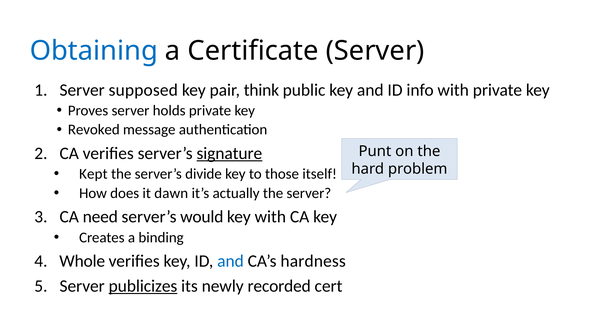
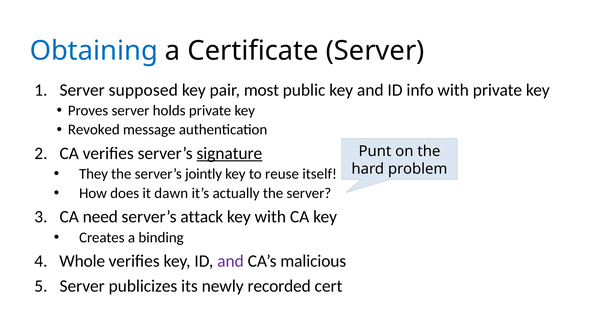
think: think -> most
Kept: Kept -> They
divide: divide -> jointly
those: those -> reuse
would: would -> attack
and at (230, 261) colour: blue -> purple
hardness: hardness -> malicious
publicizes underline: present -> none
